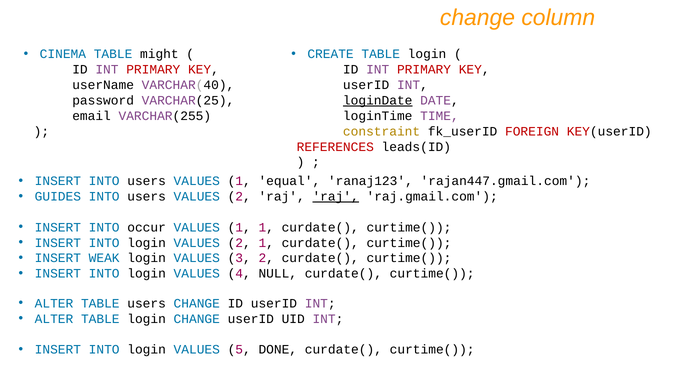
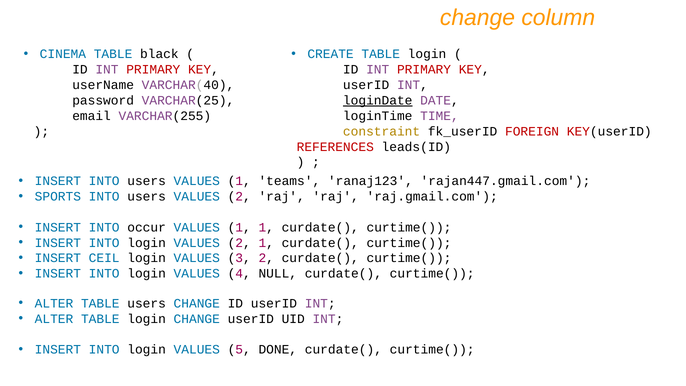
might: might -> black
equal: equal -> teams
GUIDES: GUIDES -> SPORTS
raj at (336, 196) underline: present -> none
WEAK: WEAK -> CEIL
